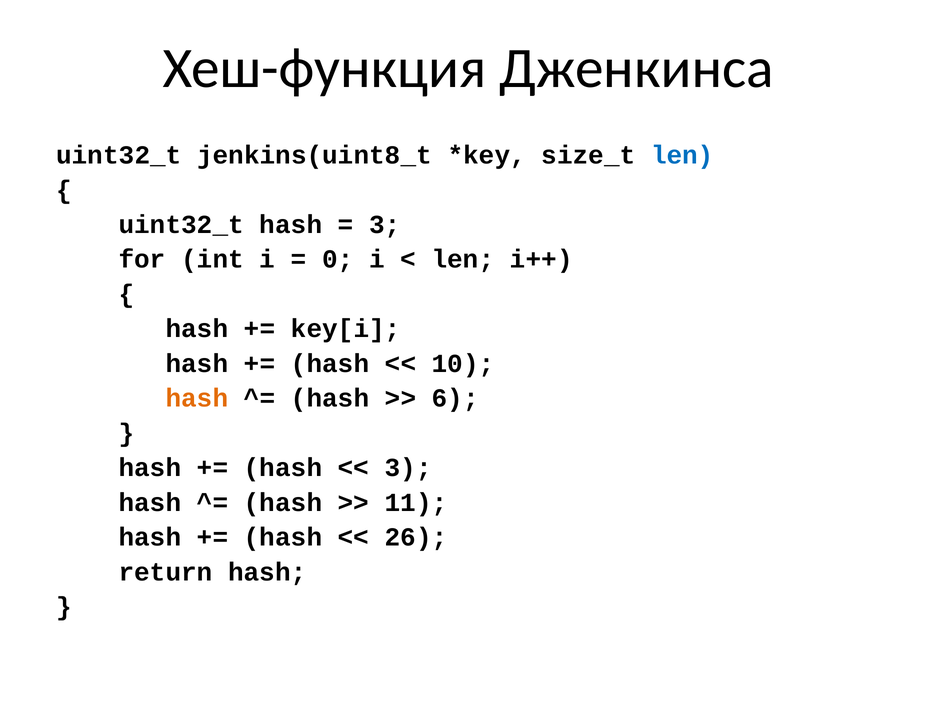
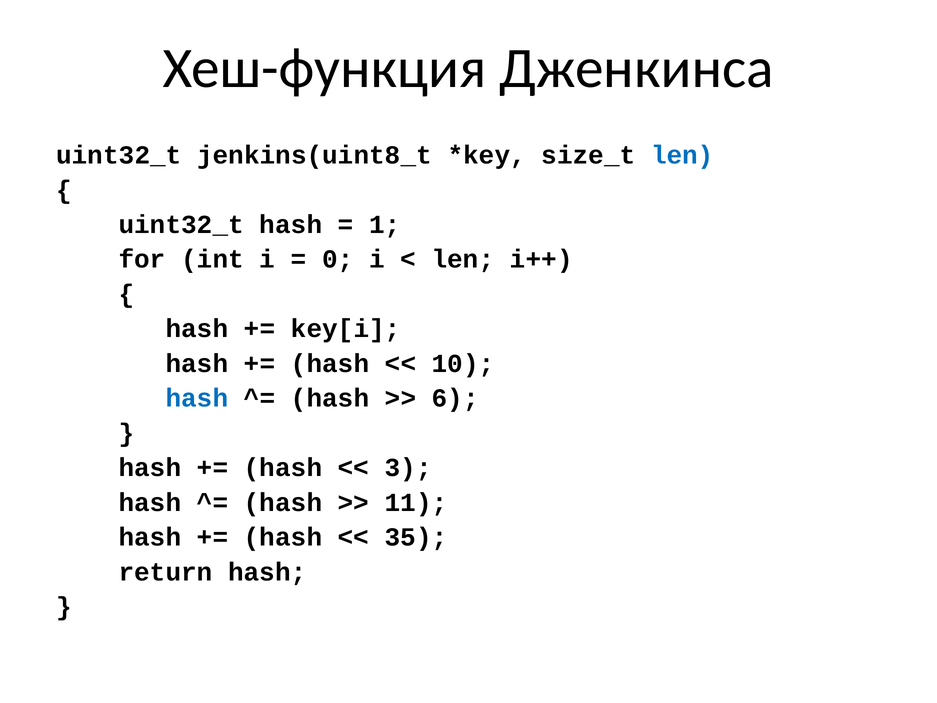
3 at (385, 225): 3 -> 1
hash at (197, 398) colour: orange -> blue
26: 26 -> 35
